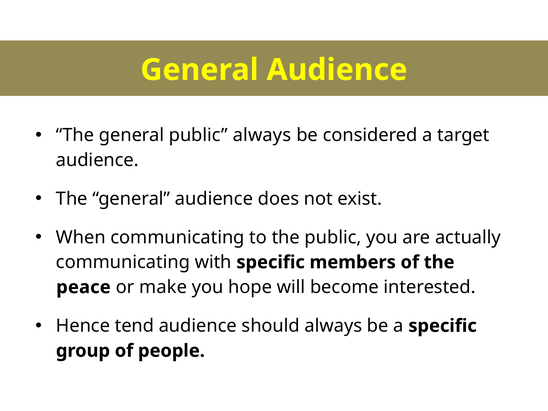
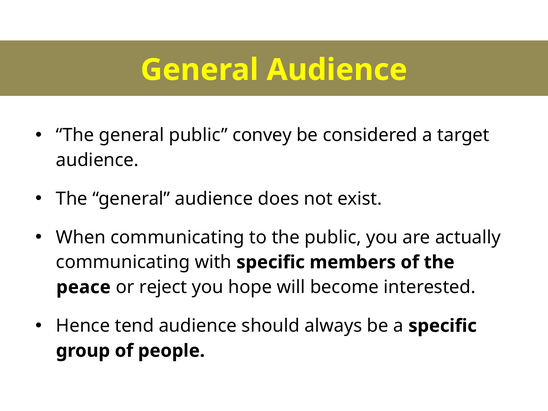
public always: always -> convey
make: make -> reject
